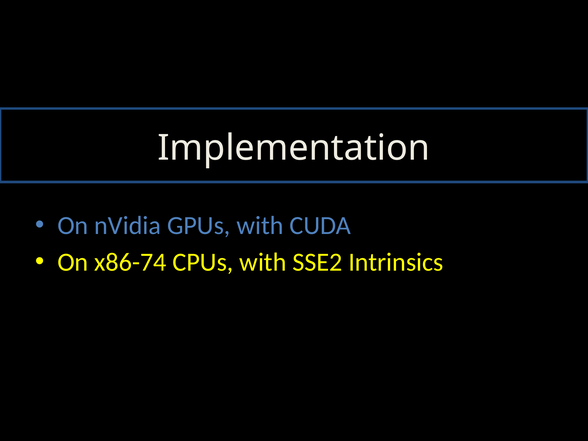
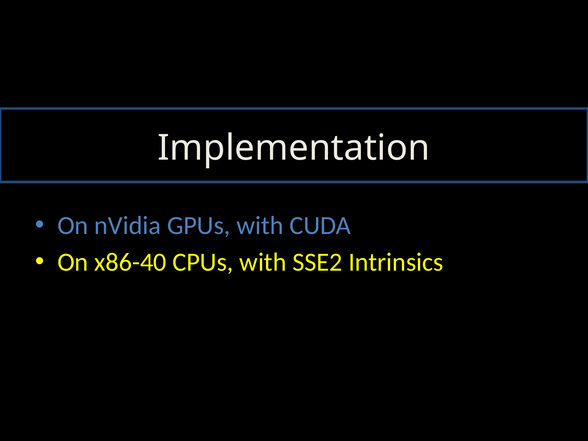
x86-74: x86-74 -> x86-40
